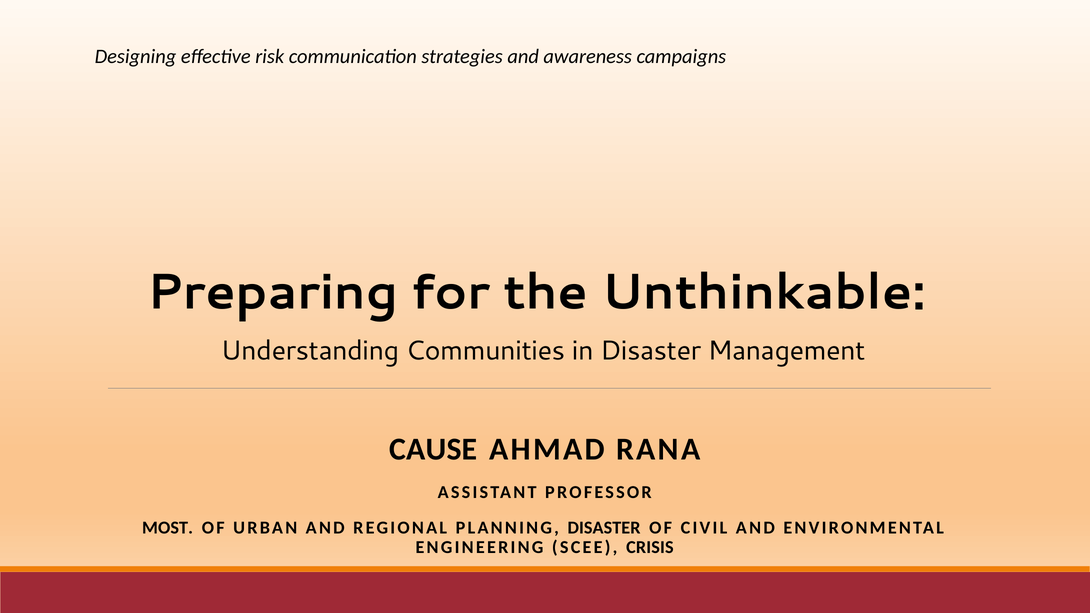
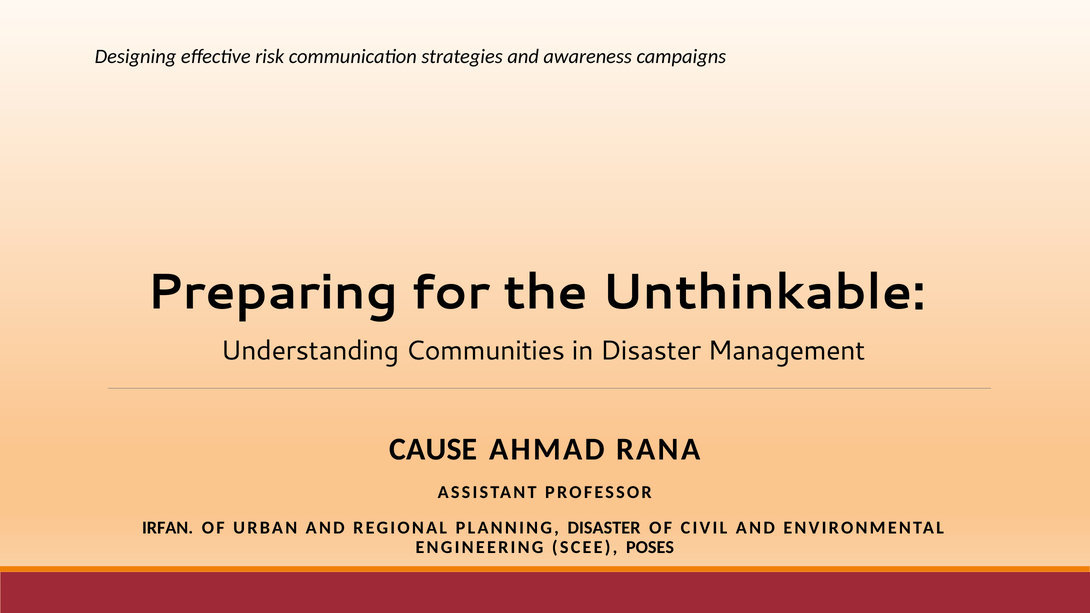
MOST: MOST -> IRFAN
CRISIS: CRISIS -> POSES
